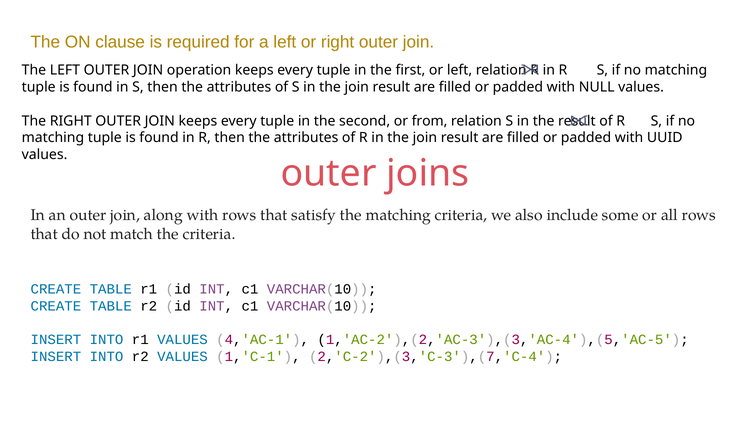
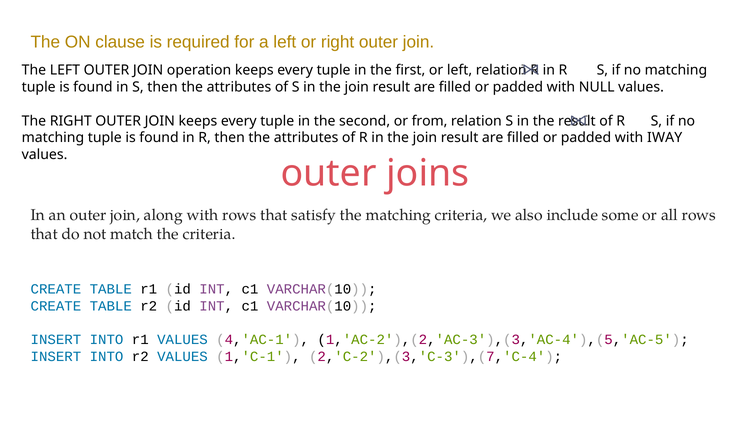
UUID: UUID -> IWAY
